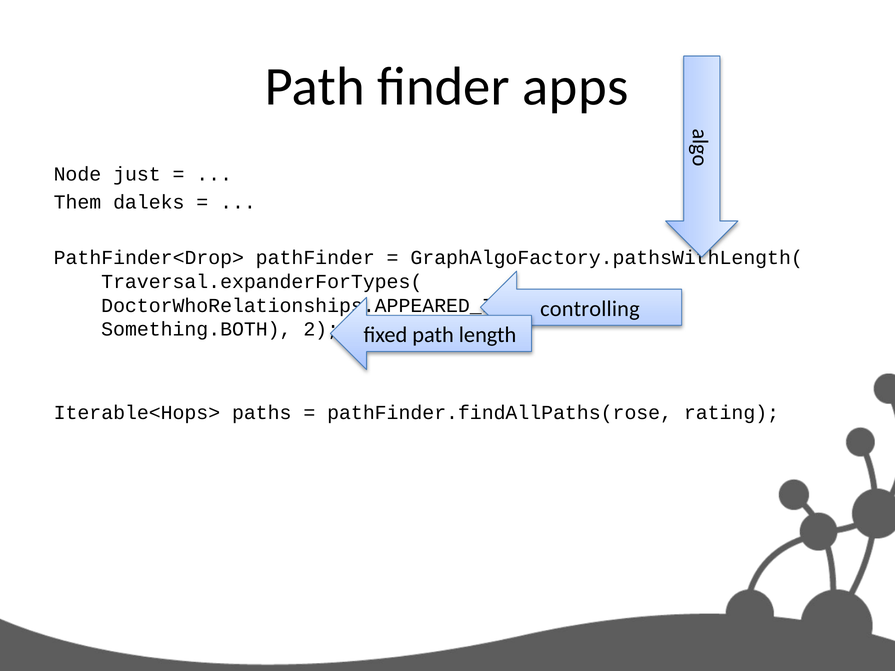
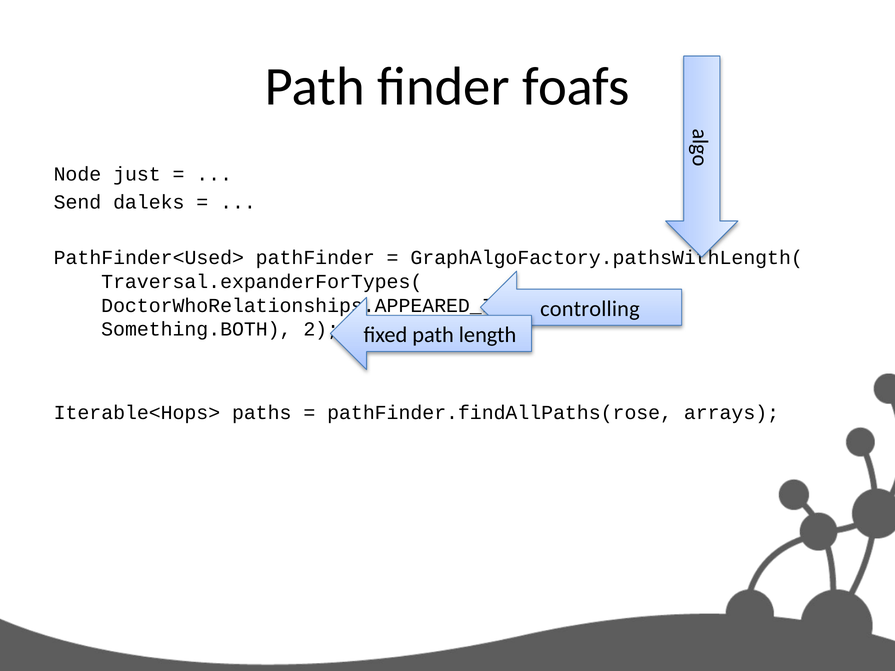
apps: apps -> foafs
Them: Them -> Send
PathFinder<Drop>: PathFinder<Drop> -> PathFinder<Used>
rating: rating -> arrays
